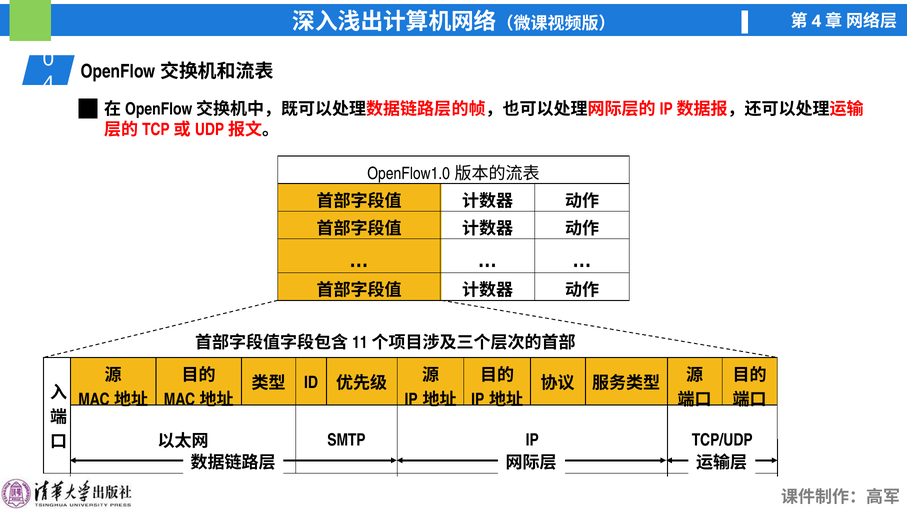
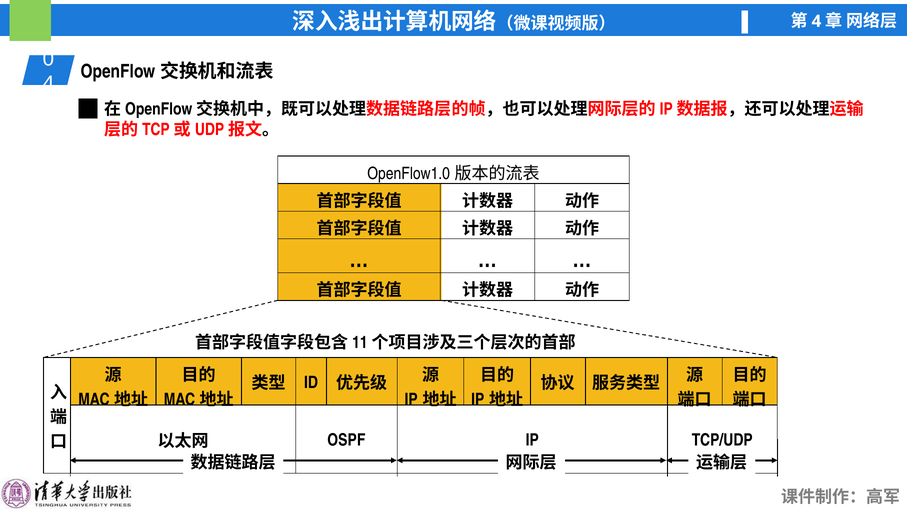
SMTP: SMTP -> OSPF
